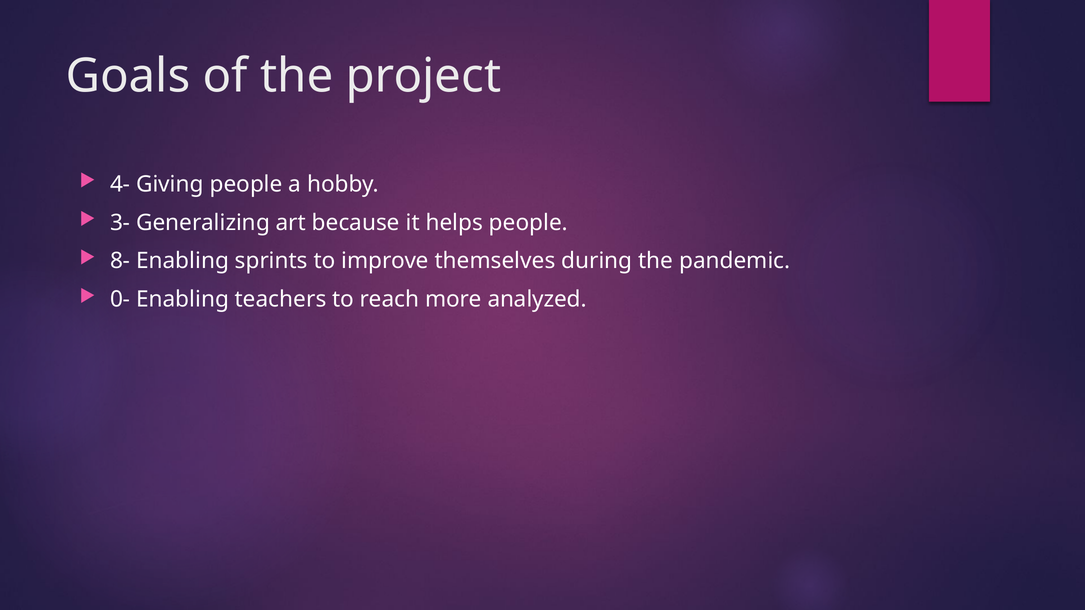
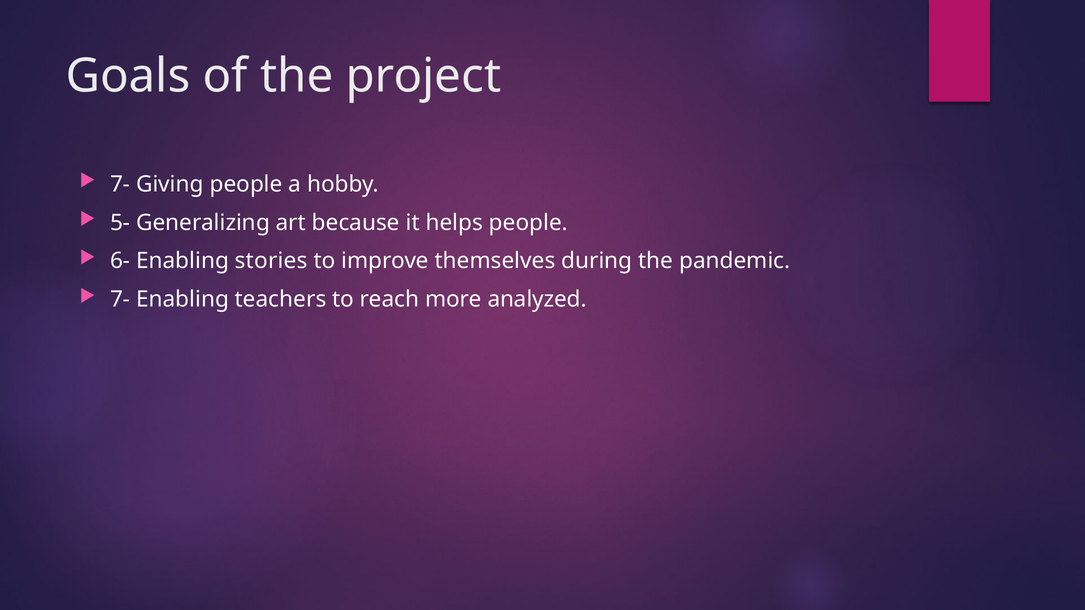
4- at (120, 184): 4- -> 7-
3-: 3- -> 5-
8-: 8- -> 6-
sprints: sprints -> stories
0- at (120, 300): 0- -> 7-
